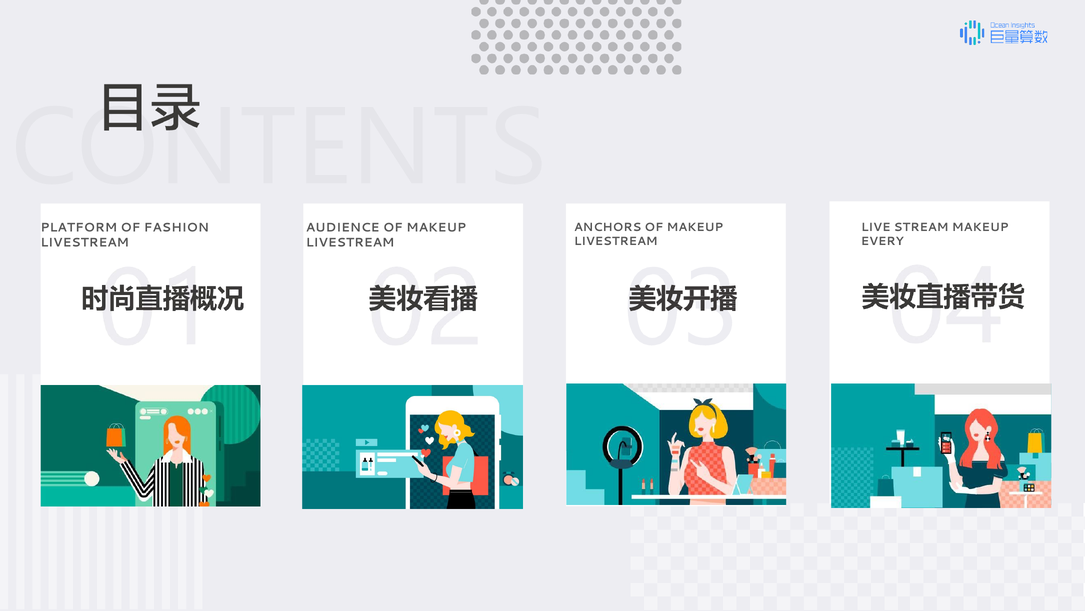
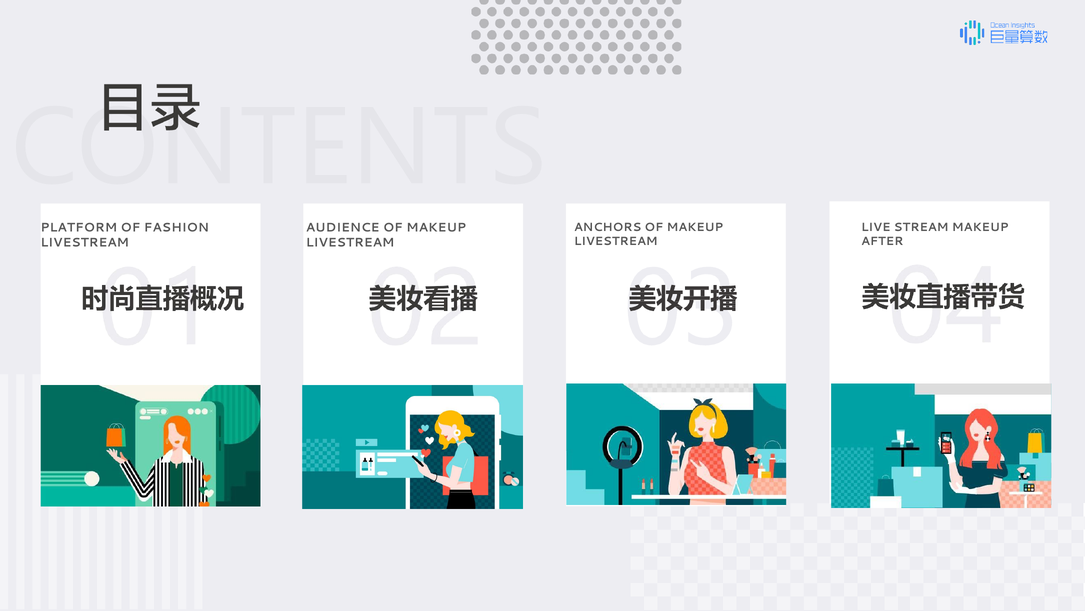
EVERY: EVERY -> AFTER
